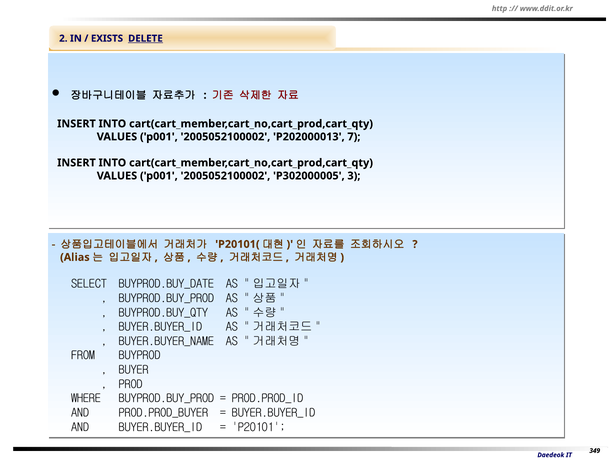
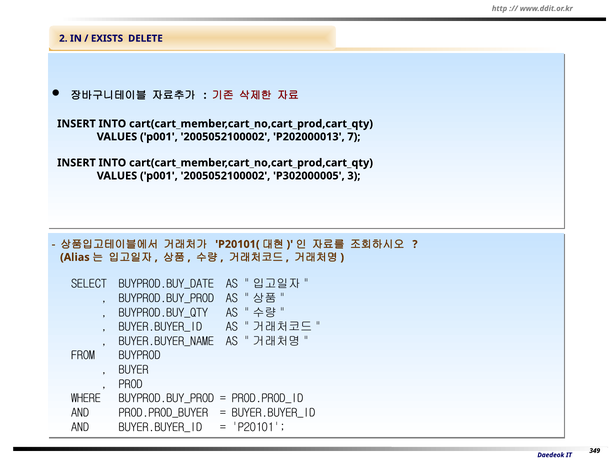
DELETE underline: present -> none
